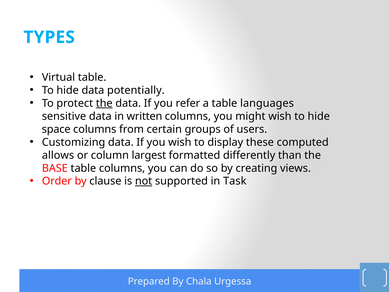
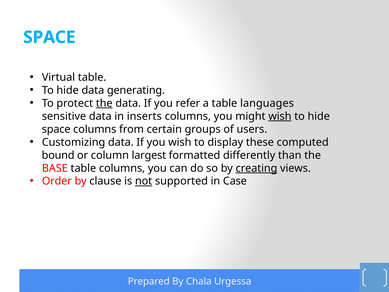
TYPES at (49, 37): TYPES -> SPACE
potentially: potentially -> generating
written: written -> inserts
wish at (280, 116) underline: none -> present
allows: allows -> bound
creating underline: none -> present
Task: Task -> Case
